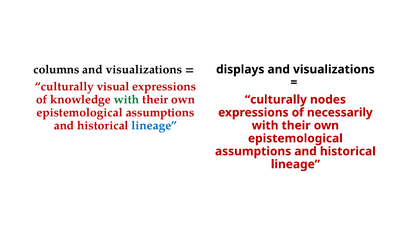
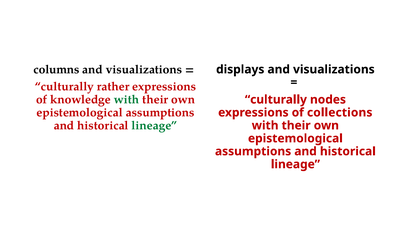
visual: visual -> rather
necessarily: necessarily -> collections
lineage at (154, 126) colour: blue -> green
